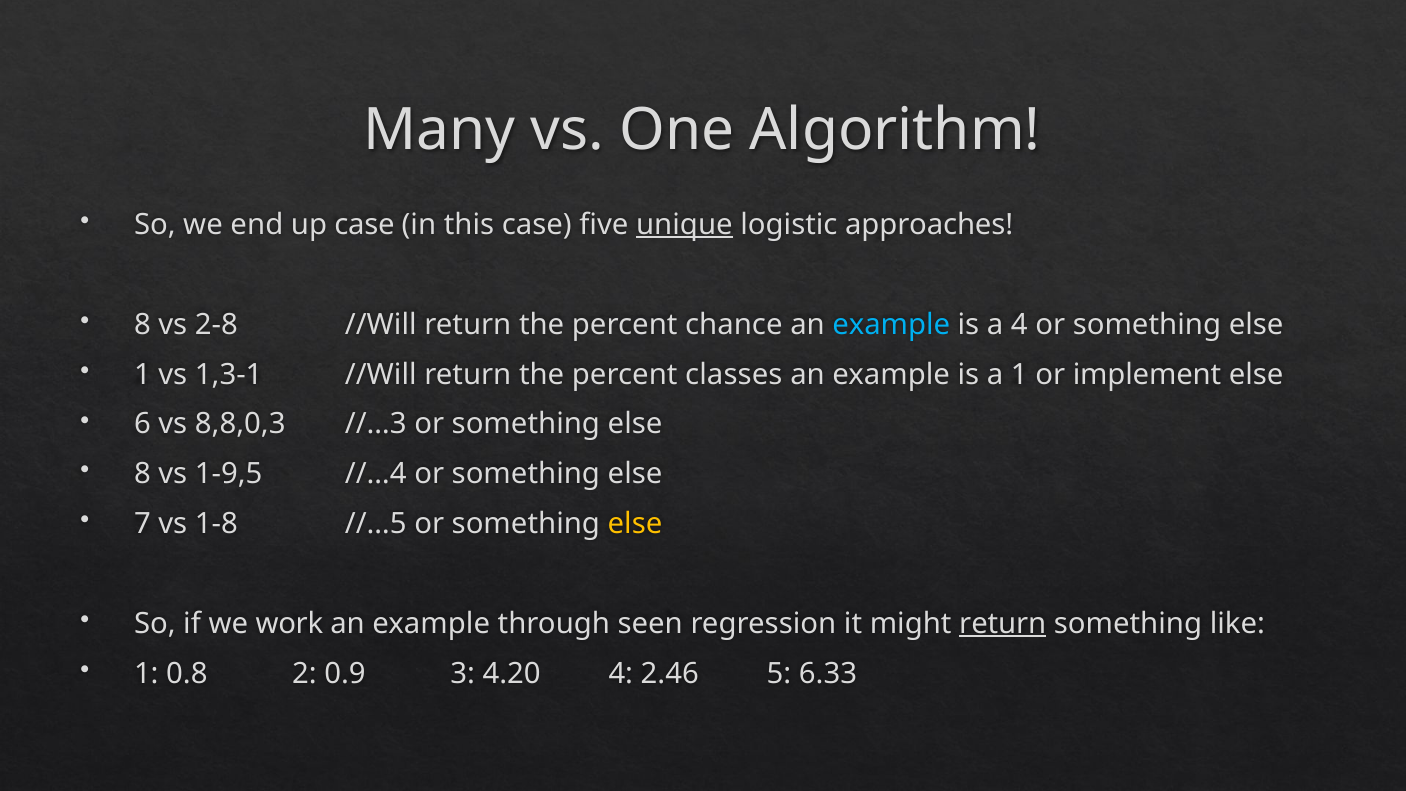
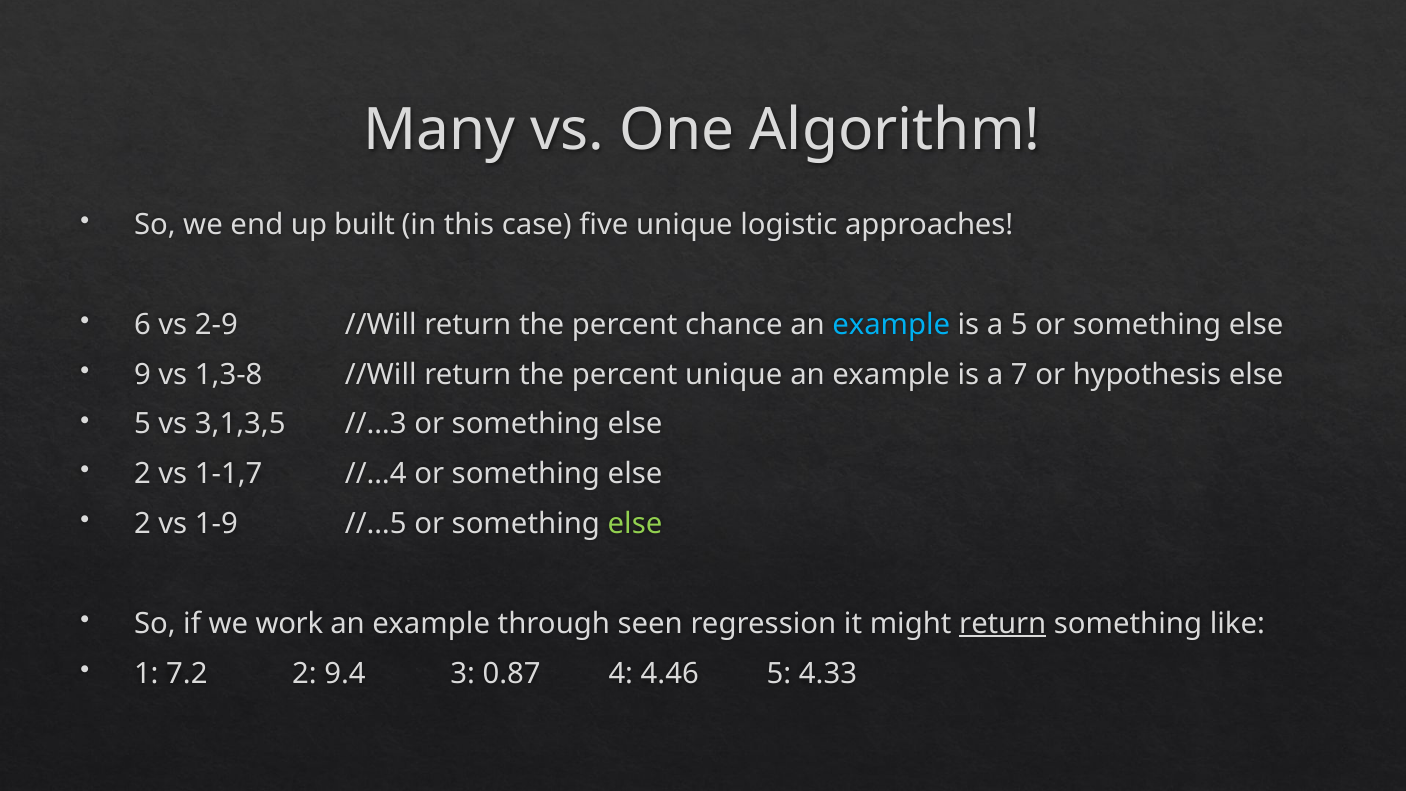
up case: case -> built
unique at (684, 225) underline: present -> none
8 at (142, 324): 8 -> 6
2-8: 2-8 -> 2-9
a 4: 4 -> 5
1 at (142, 374): 1 -> 9
1,3-1: 1,3-1 -> 1,3-8
percent classes: classes -> unique
a 1: 1 -> 7
implement: implement -> hypothesis
6 at (142, 424): 6 -> 5
8,8,0,3: 8,8,0,3 -> 3,1,3,5
8 at (142, 474): 8 -> 2
1-9,5: 1-9,5 -> 1-1,7
7 at (142, 524): 7 -> 2
1-8: 1-8 -> 1-9
else at (635, 524) colour: yellow -> light green
0.8: 0.8 -> 7.2
0.9: 0.9 -> 9.4
4.20: 4.20 -> 0.87
2.46: 2.46 -> 4.46
6.33: 6.33 -> 4.33
